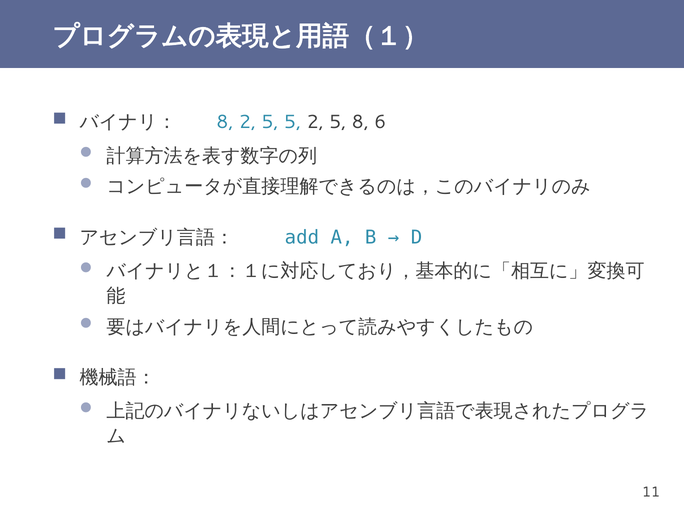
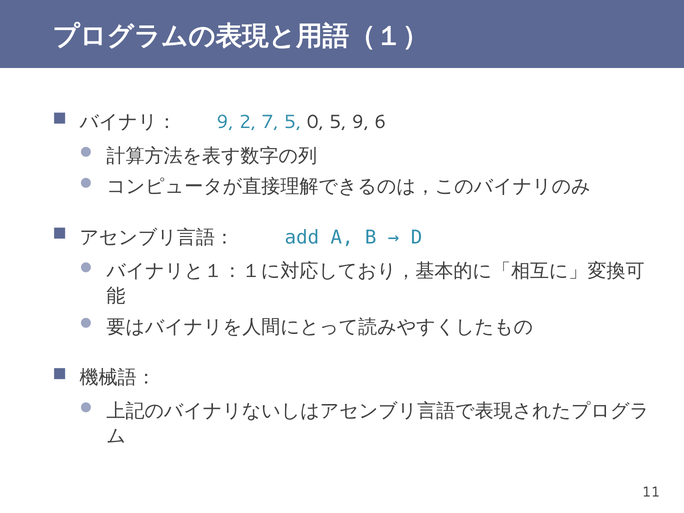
8 at (225, 122): 8 -> 9
5 at (270, 122): 5 -> 7
5 2: 2 -> 0
5 8: 8 -> 9
